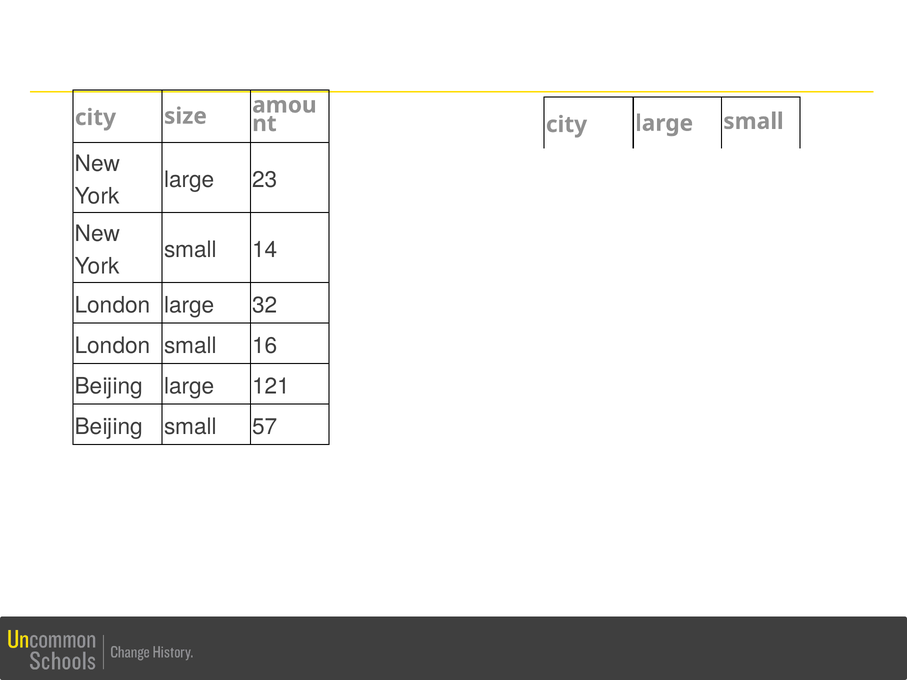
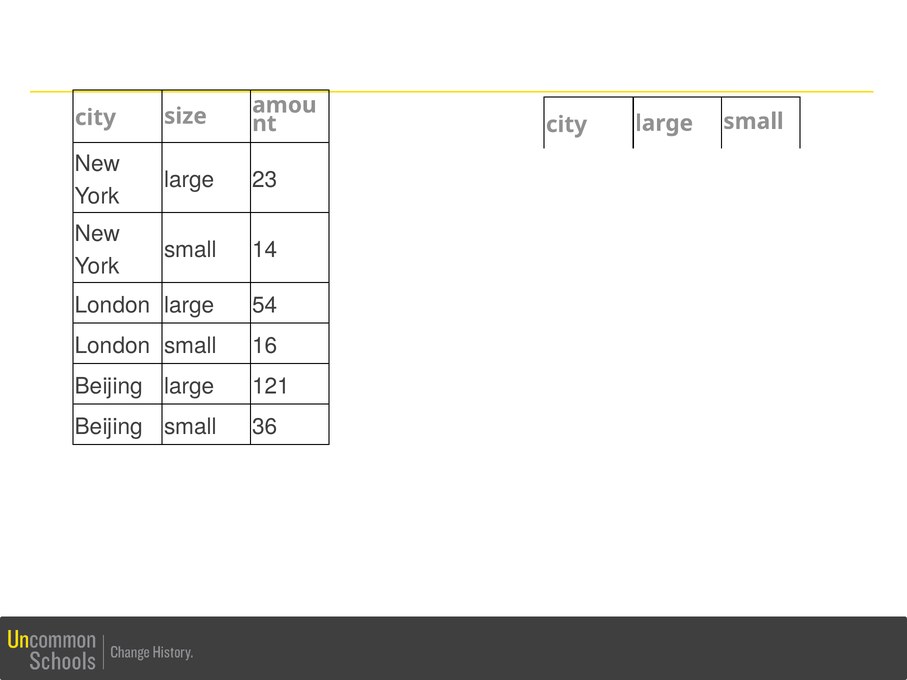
32: 32 -> 54
57: 57 -> 36
